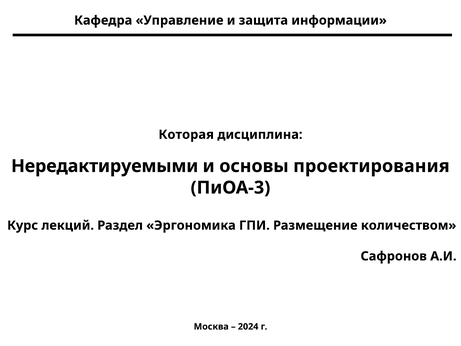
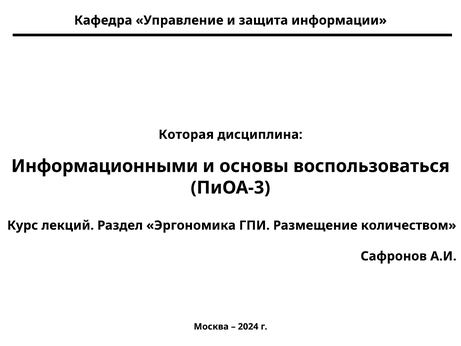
Нередактируемыми: Нередактируемыми -> Информационными
проектирования: проектирования -> воспользоваться
